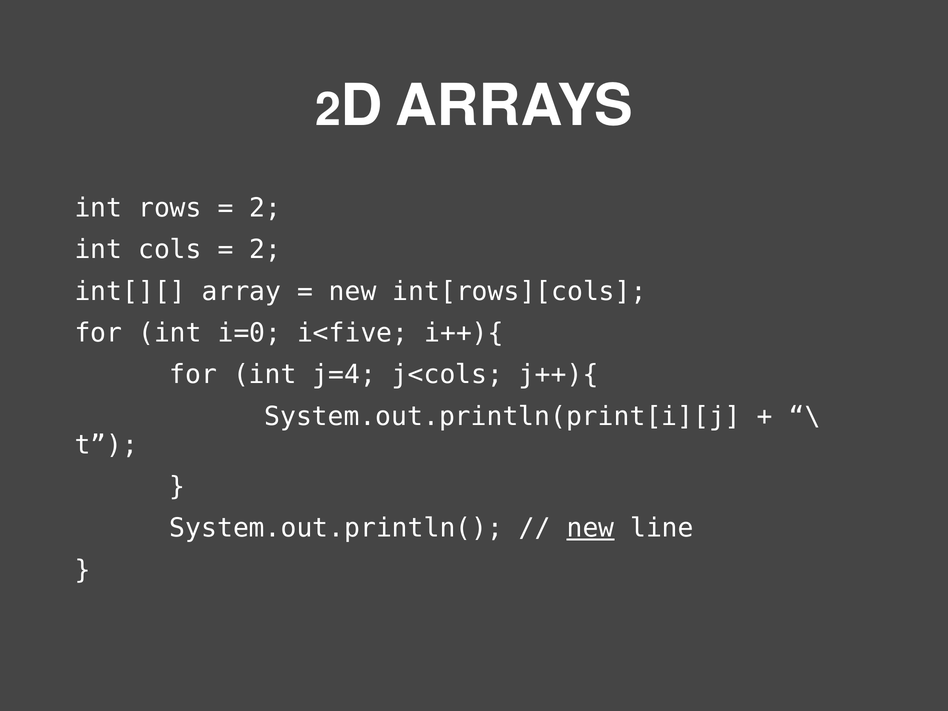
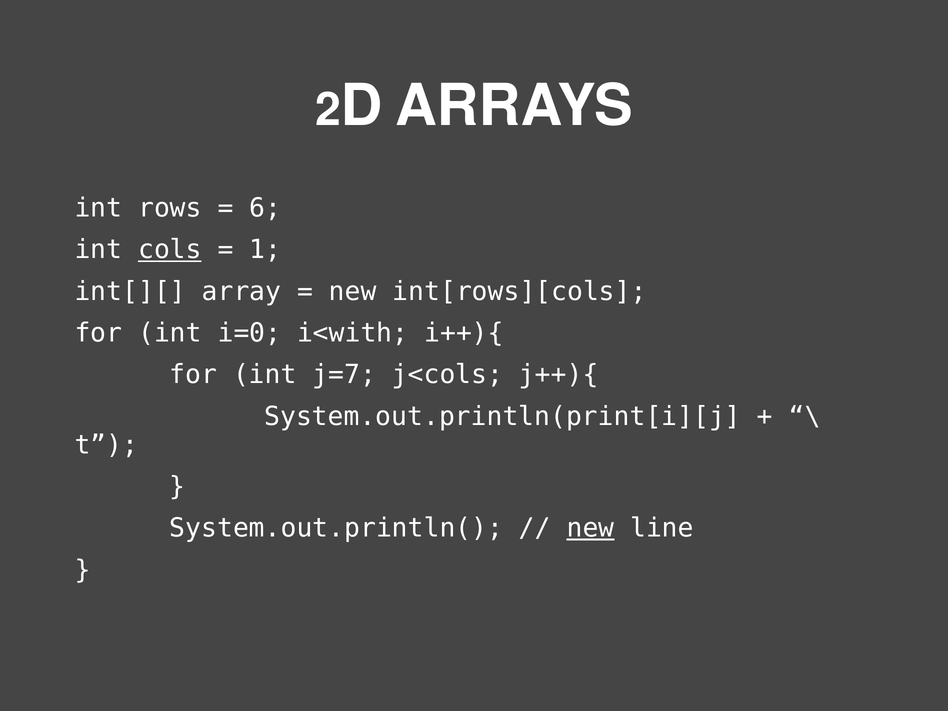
2 at (265, 208): 2 -> 6
cols underline: none -> present
2 at (265, 250): 2 -> 1
i<five: i<five -> i<with
j=4: j=4 -> j=7
